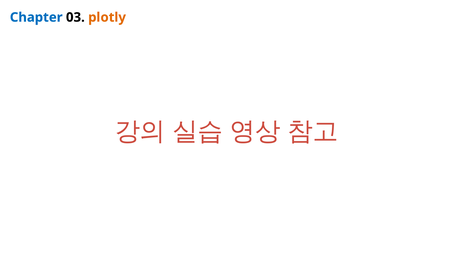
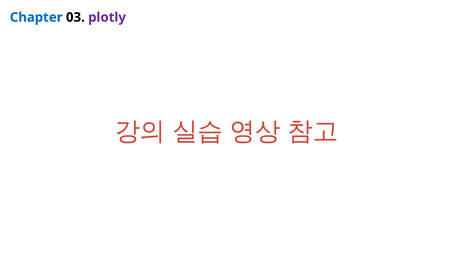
plotly colour: orange -> purple
